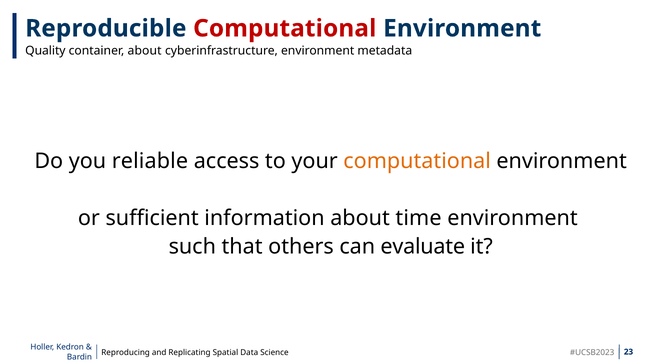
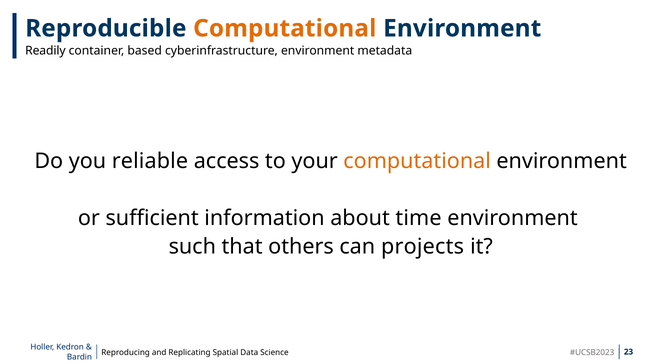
Computational at (285, 28) colour: red -> orange
Quality: Quality -> Readily
container about: about -> based
evaluate: evaluate -> projects
